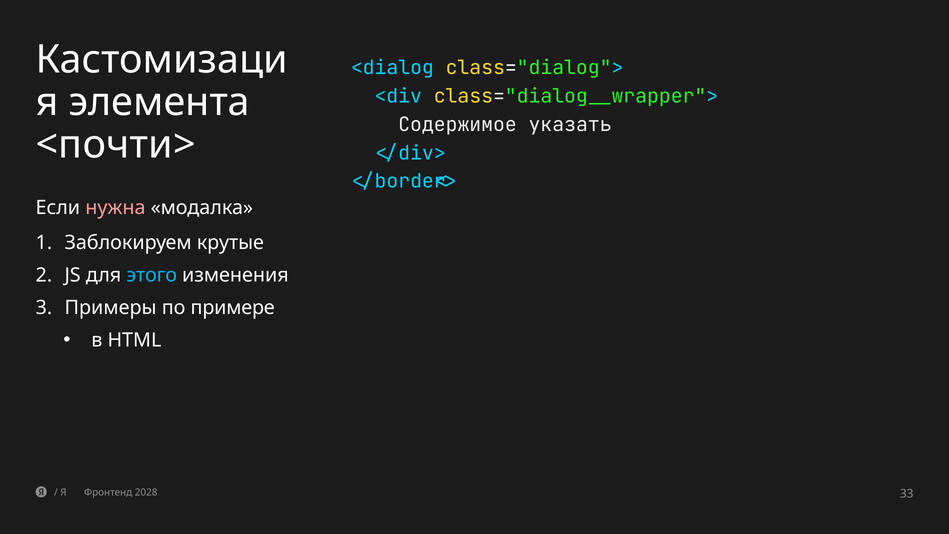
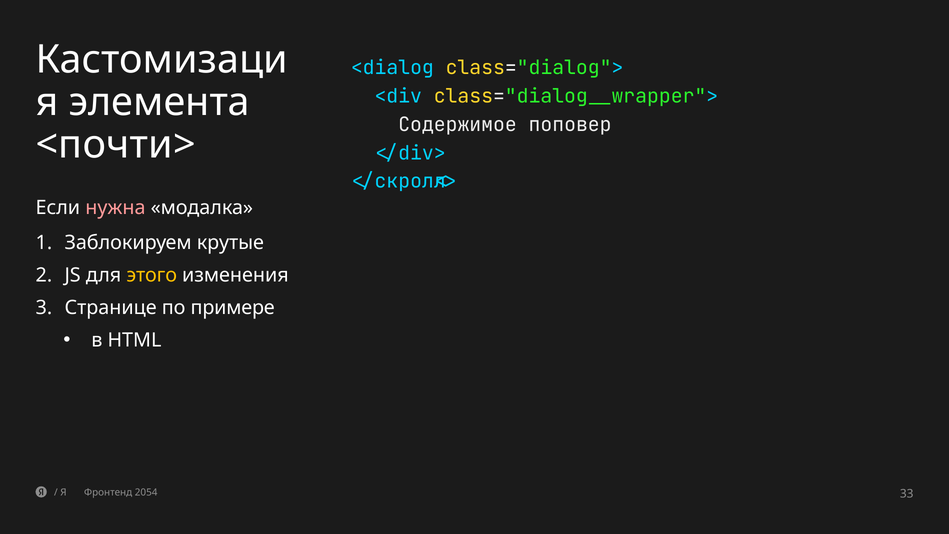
указать: указать -> поповер
</border>: </border> -> </скролл>
этого colour: light blue -> yellow
Примеры: Примеры -> Странице
2028: 2028 -> 2054
